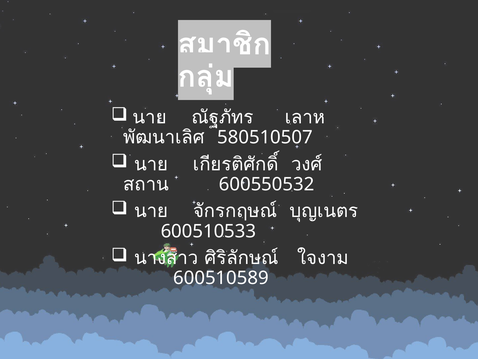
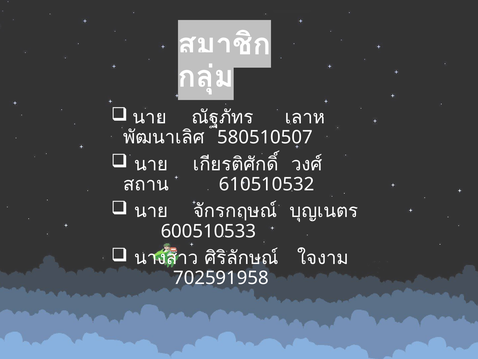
600550532: 600550532 -> 610510532
600510589: 600510589 -> 702591958
